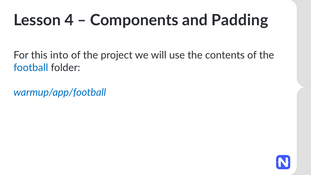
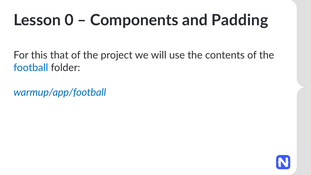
4: 4 -> 0
into: into -> that
